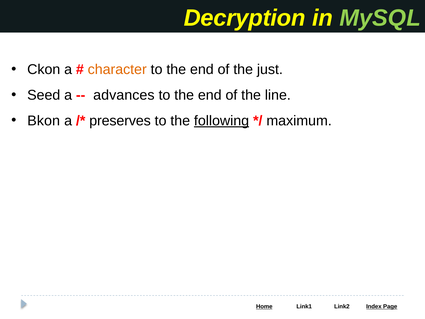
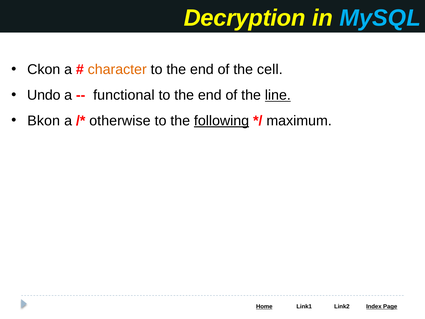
MySQL colour: light green -> light blue
just: just -> cell
Seed: Seed -> Undo
advances: advances -> functional
line underline: none -> present
preserves: preserves -> otherwise
